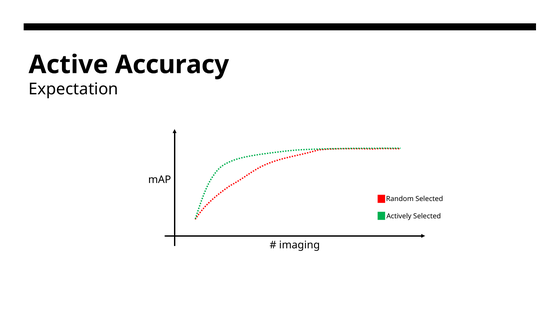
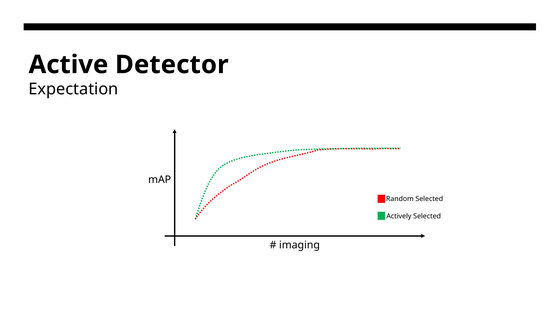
Accuracy: Accuracy -> Detector
